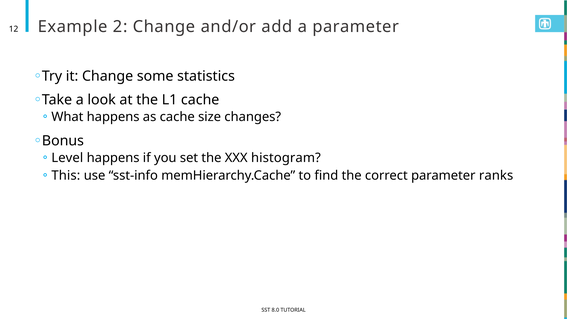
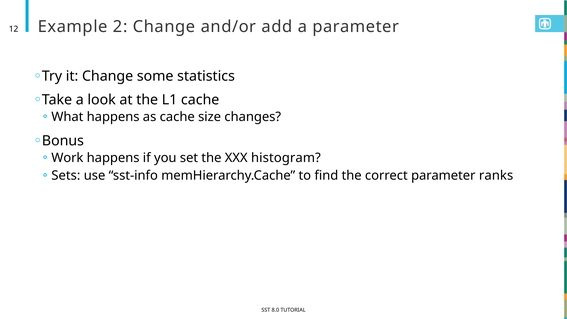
Level: Level -> Work
This: This -> Sets
